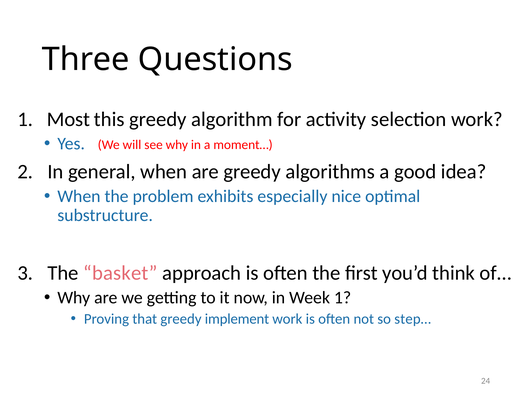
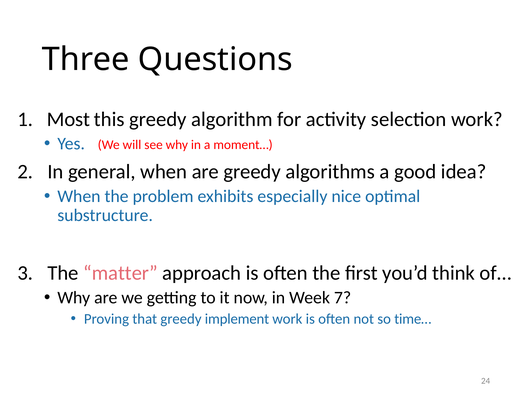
basket: basket -> matter
Week 1: 1 -> 7
step…: step… -> time…
